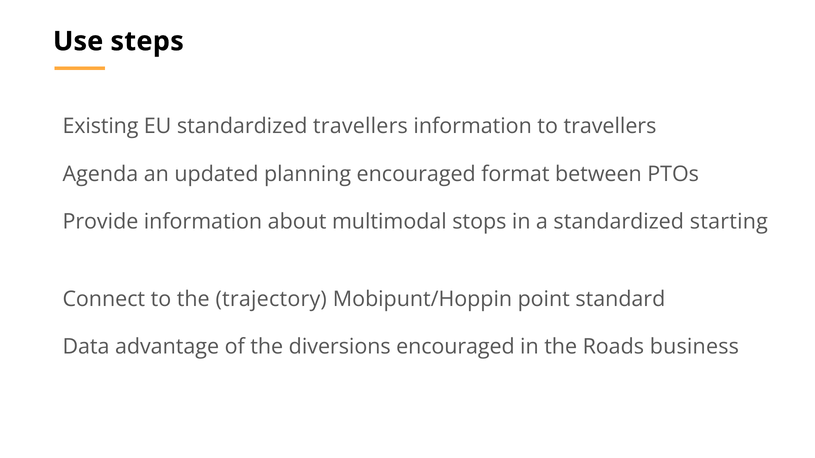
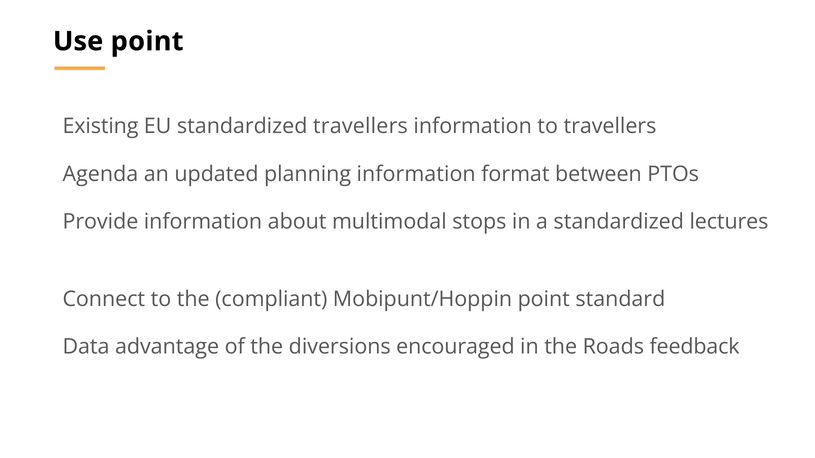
Use steps: steps -> point
planning encouraged: encouraged -> information
starting: starting -> lectures
trajectory: trajectory -> compliant
business: business -> feedback
